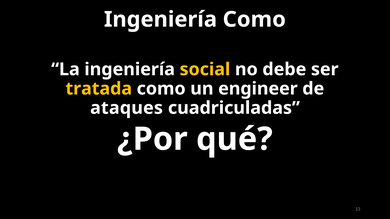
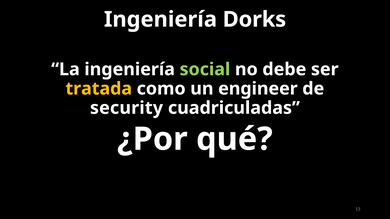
Ingeniería Como: Como -> Dorks
social colour: yellow -> light green
ataques: ataques -> security
